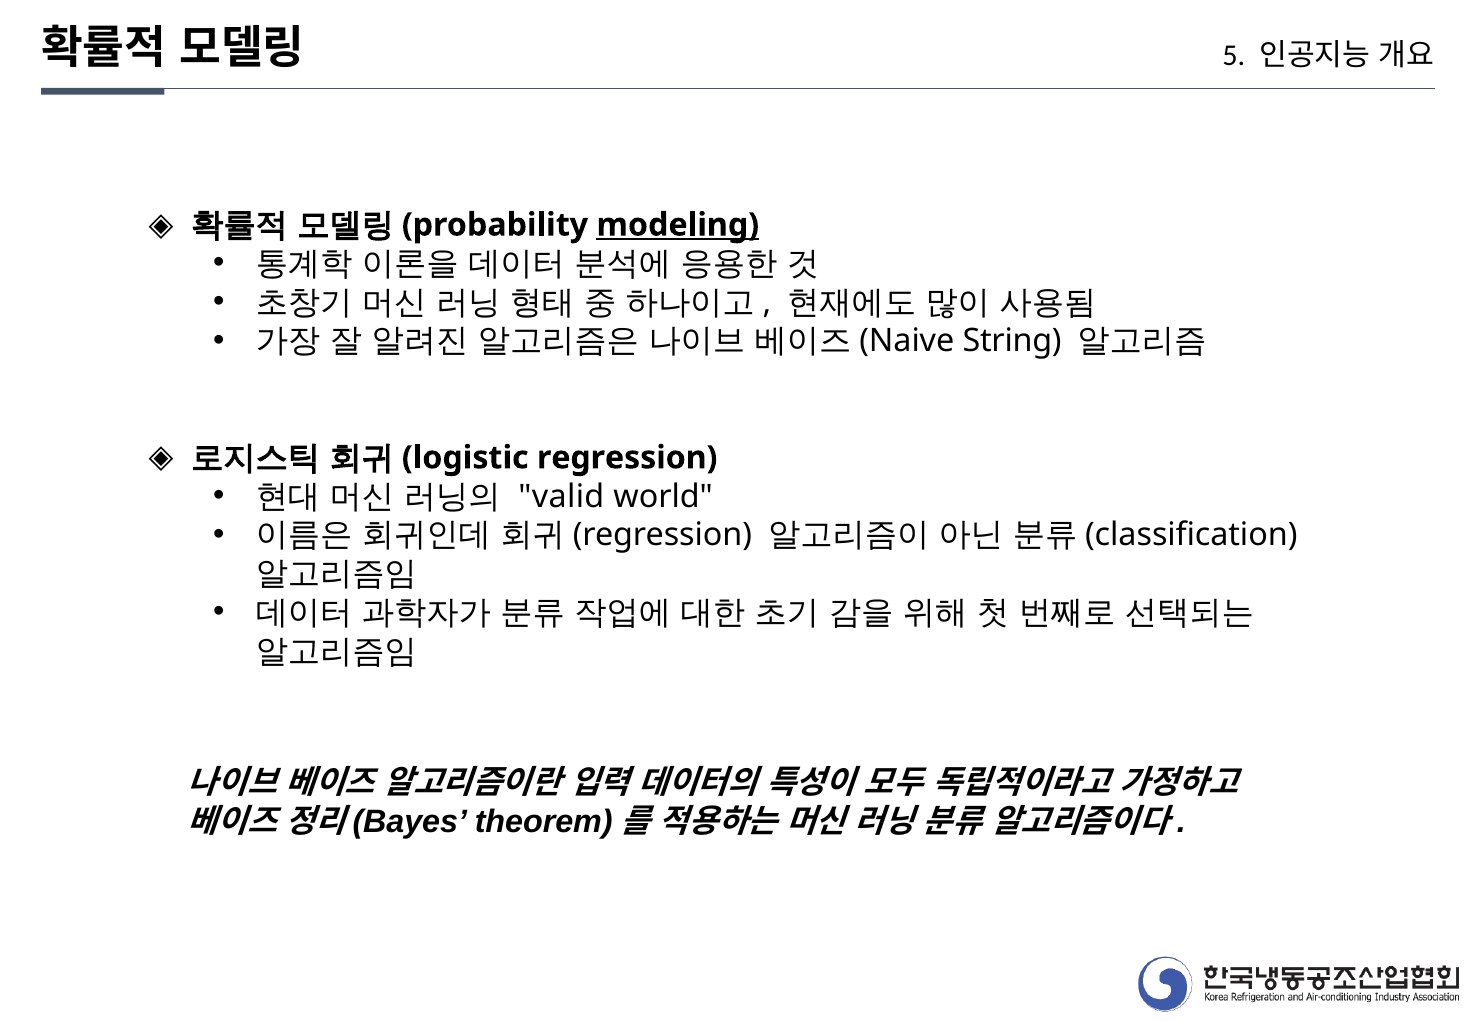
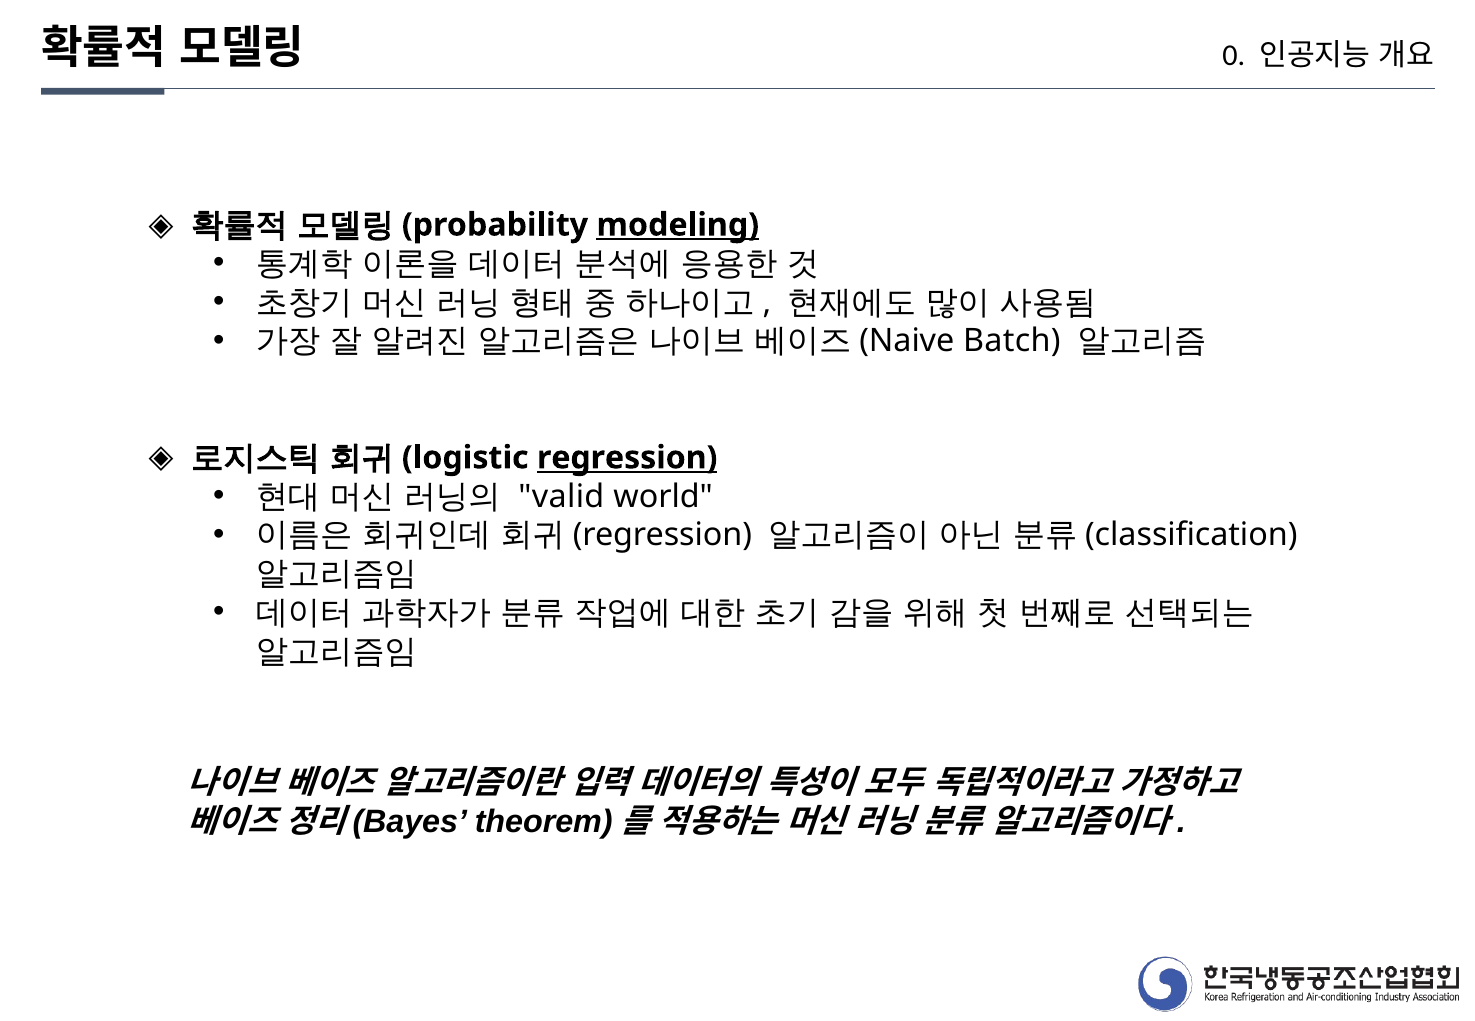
5: 5 -> 0
String: String -> Batch
regression underline: none -> present
